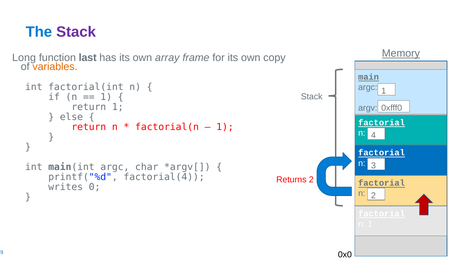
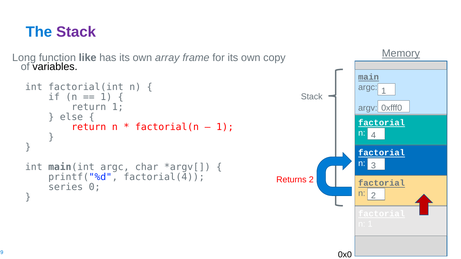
last: last -> like
variables colour: orange -> black
writes: writes -> series
